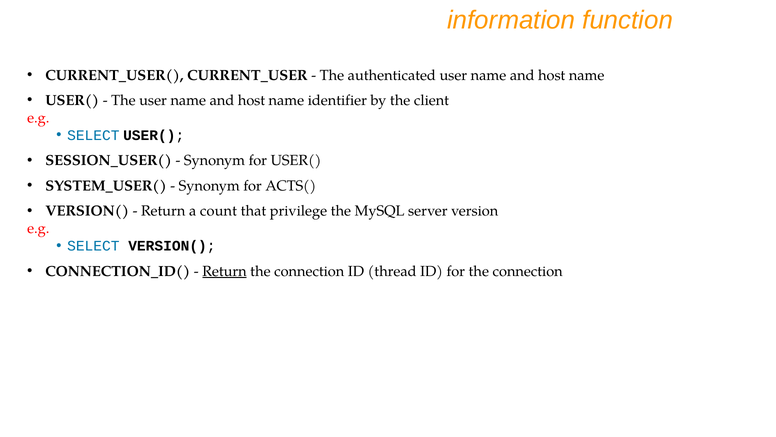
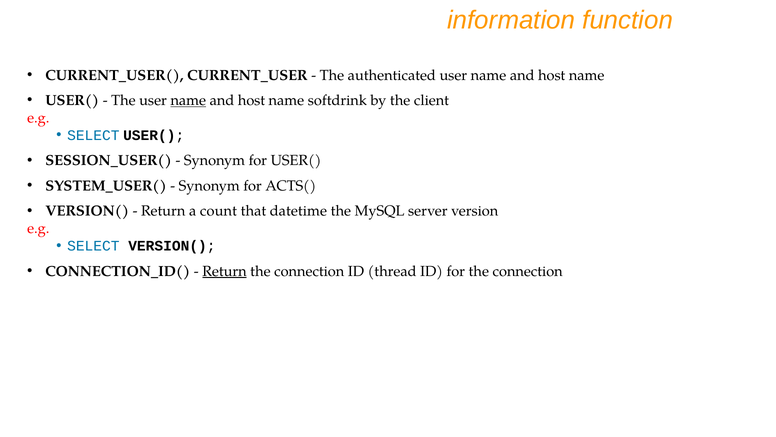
name at (188, 100) underline: none -> present
identifier: identifier -> softdrink
privilege: privilege -> datetime
